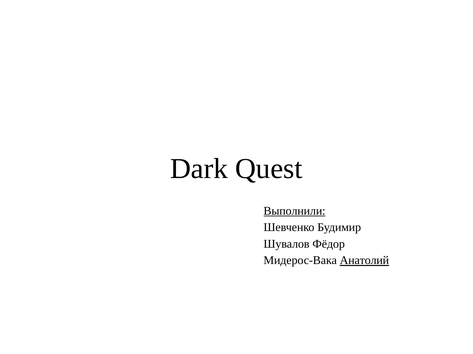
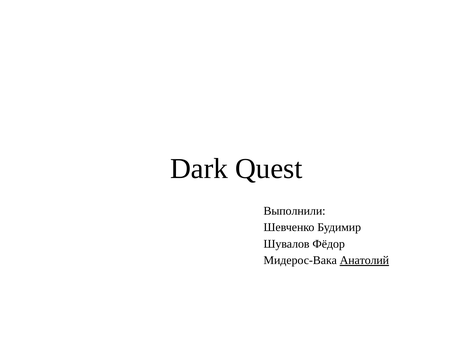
Выполнили underline: present -> none
